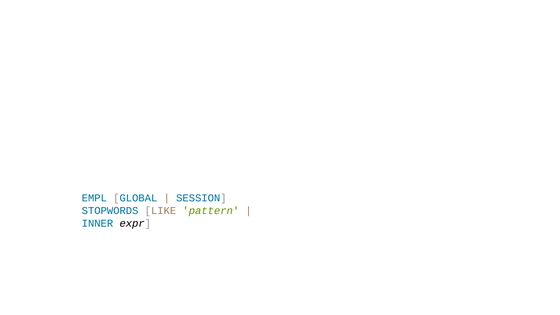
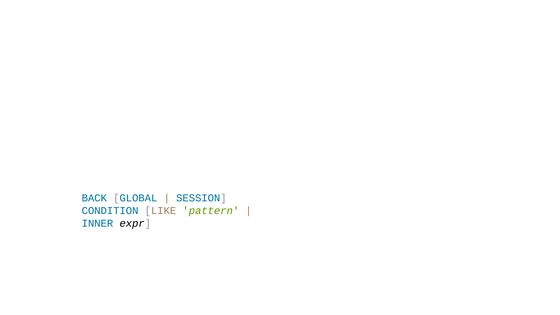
EMPL: EMPL -> BACK
STOPWORDS: STOPWORDS -> CONDITION
